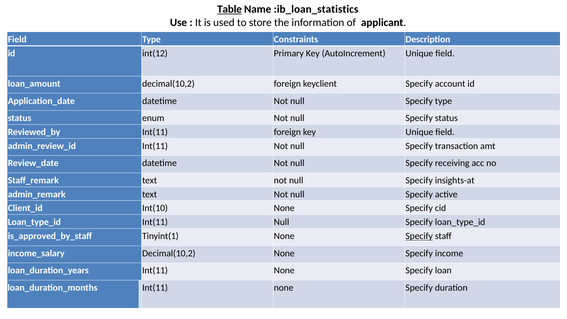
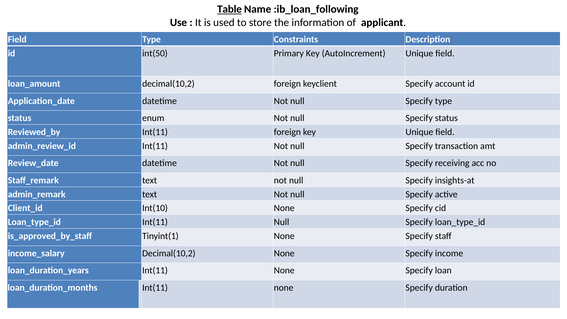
:ib_loan_statistics: :ib_loan_statistics -> :ib_loan_following
int(12: int(12 -> int(50
Specify at (419, 236) underline: present -> none
